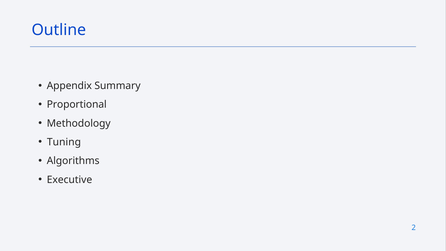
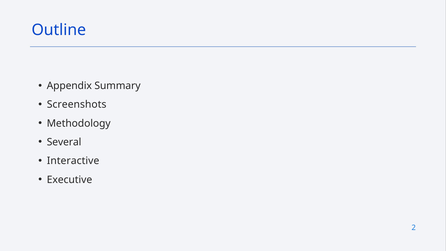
Proportional: Proportional -> Screenshots
Tuning: Tuning -> Several
Algorithms: Algorithms -> Interactive
